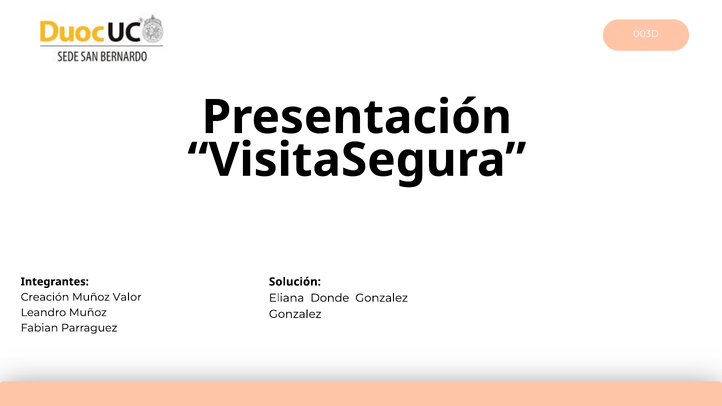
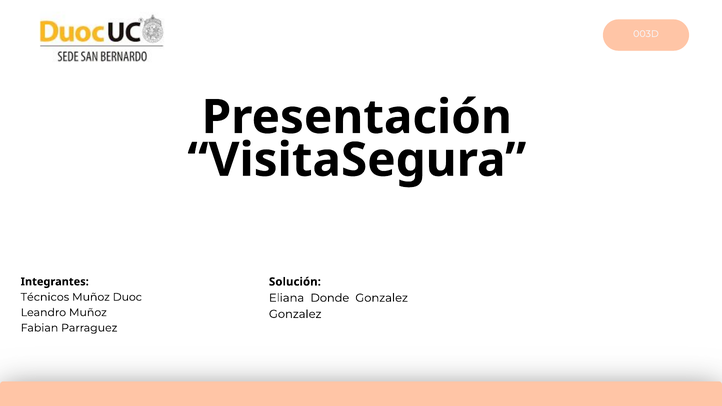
Creación: Creación -> Técnicos
Valor: Valor -> Duoc
